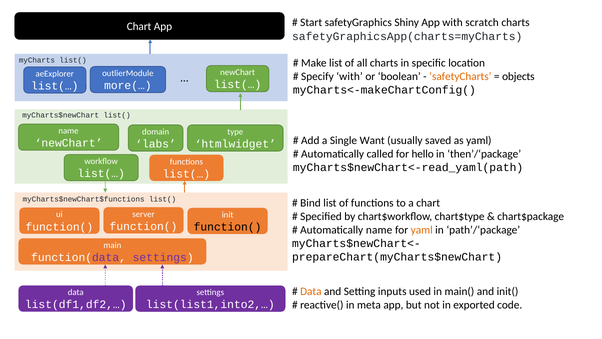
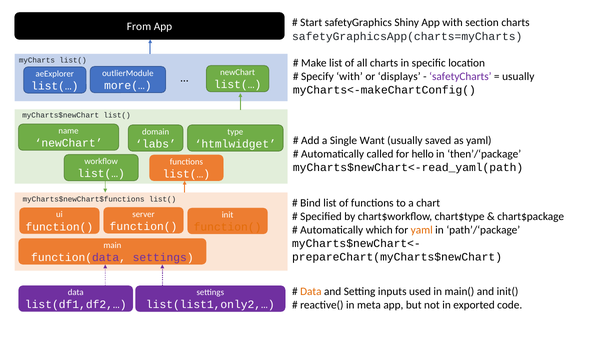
scratch: scratch -> section
Chart at (139, 27): Chart -> From
boolean: boolean -> displays
safetyCharts colour: orange -> purple
objects at (518, 76): objects -> usually
function( at (228, 227) colour: black -> orange
Automatically name: name -> which
list(list1,into2,…: list(list1,into2,… -> list(list1,only2,…
